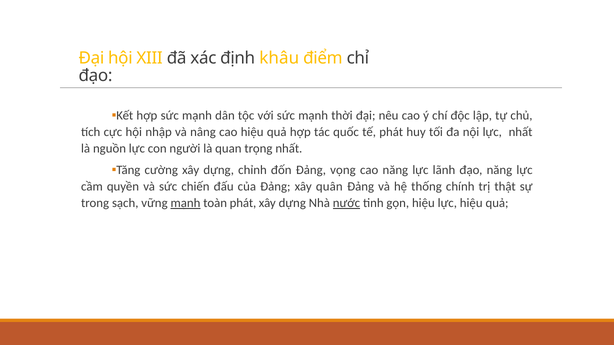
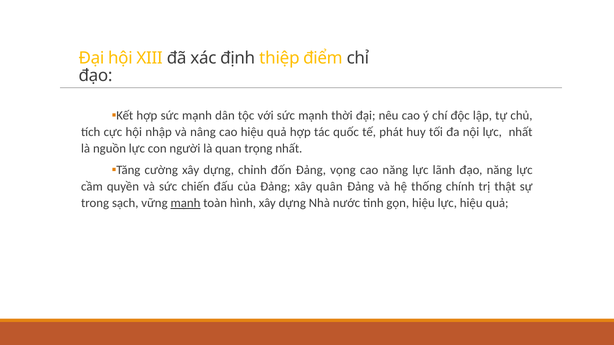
khâu: khâu -> thiệp
toàn phát: phát -> hình
nước underline: present -> none
